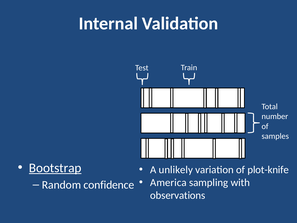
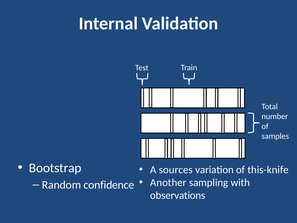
Bootstrap underline: present -> none
unlikely: unlikely -> sources
plot-knife: plot-knife -> this-knife
America: America -> Another
